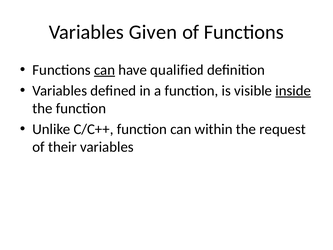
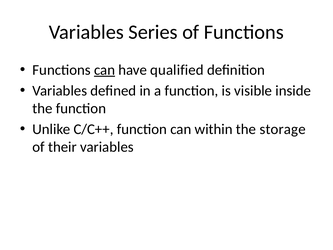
Given: Given -> Series
inside underline: present -> none
request: request -> storage
